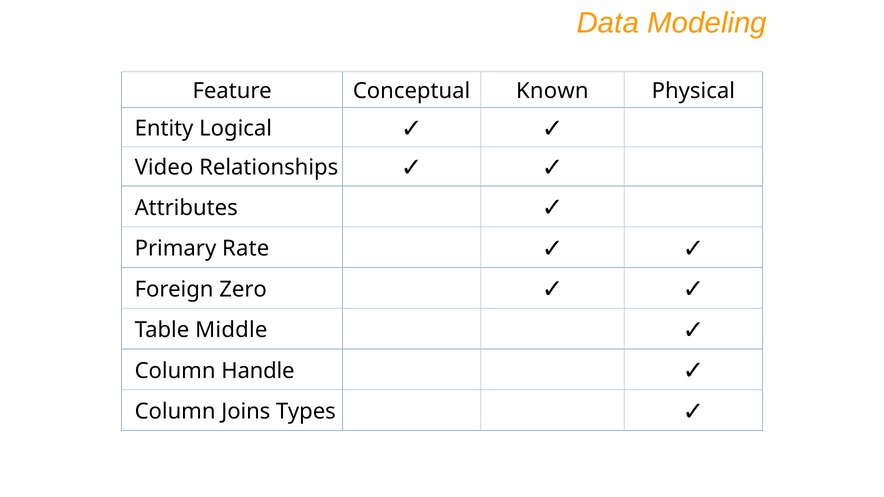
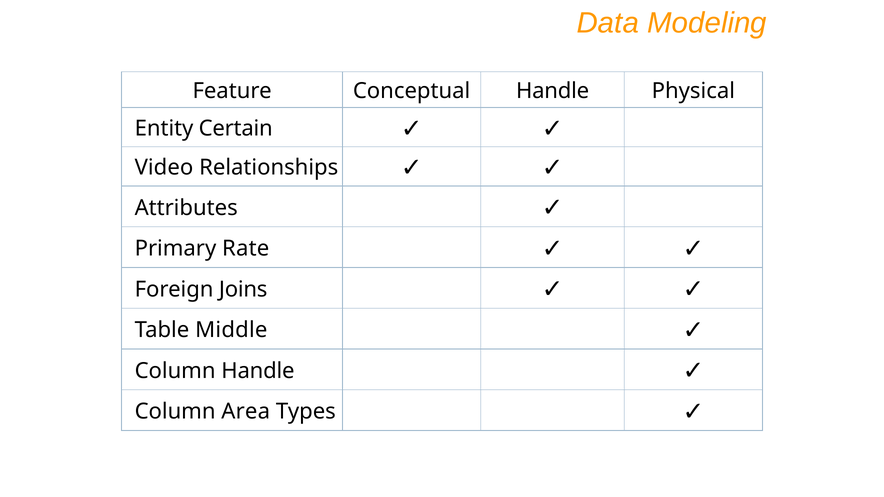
Conceptual Known: Known -> Handle
Logical: Logical -> Certain
Zero: Zero -> Joins
Joins: Joins -> Area
